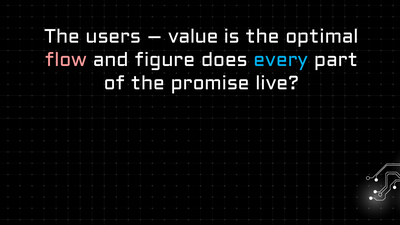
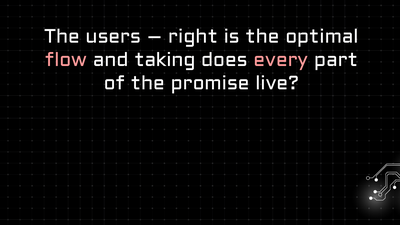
value: value -> right
figure: figure -> taking
every colour: light blue -> pink
